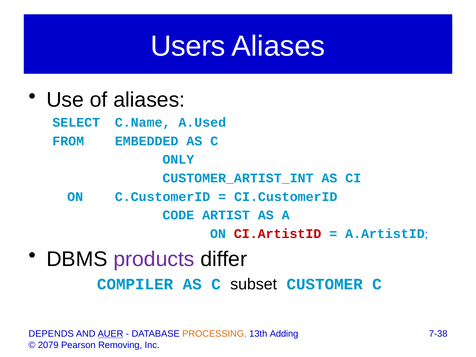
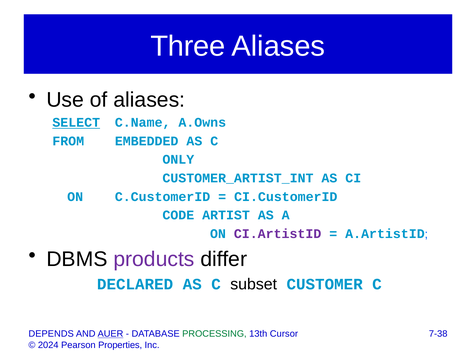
Users: Users -> Three
SELECT underline: none -> present
A.Used: A.Used -> A.Owns
CI.ArtistID colour: red -> purple
COMPILER: COMPILER -> DECLARED
PROCESSING colour: orange -> green
Adding: Adding -> Cursor
2079: 2079 -> 2024
Removing: Removing -> Properties
